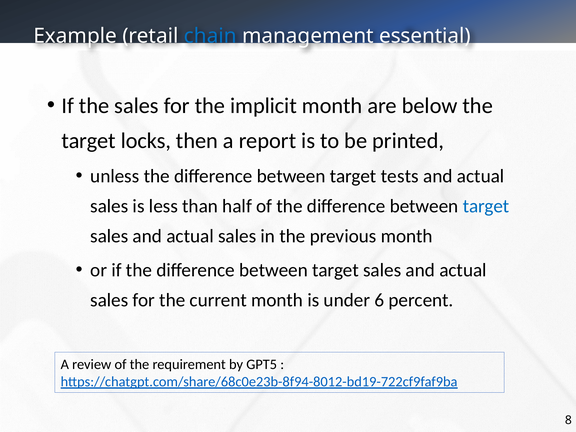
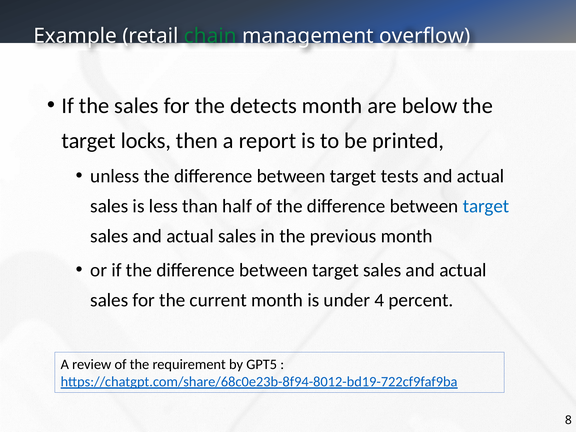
chain colour: blue -> green
essential: essential -> overflow
implicit: implicit -> detects
6: 6 -> 4
